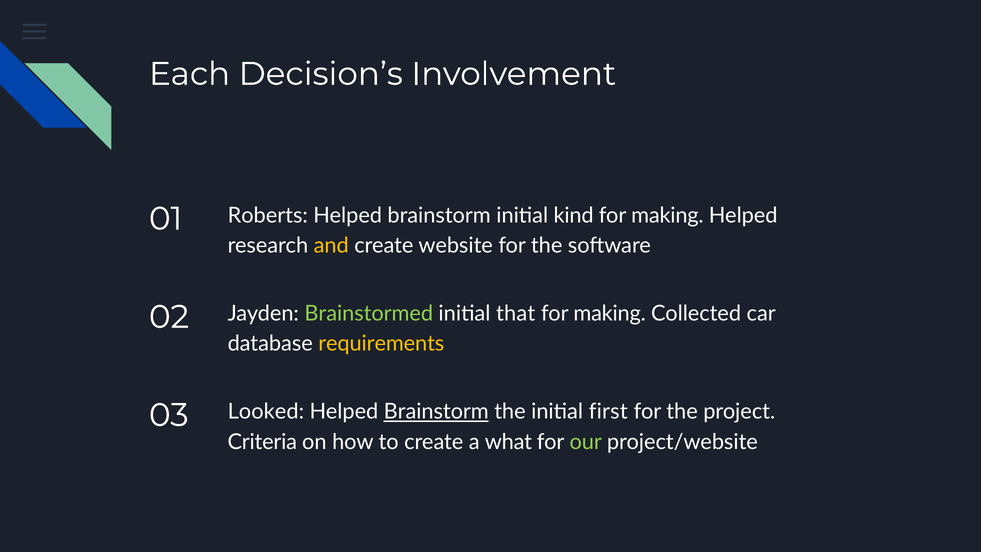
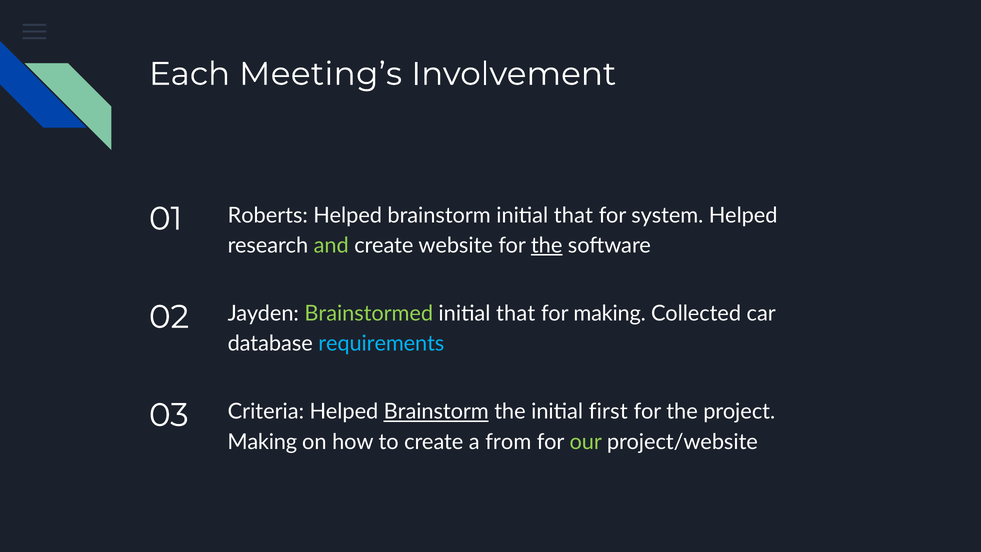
Decision’s: Decision’s -> Meeting’s
brainstorm initial kind: kind -> that
making at (667, 215): making -> system
and colour: yellow -> light green
the at (547, 245) underline: none -> present
requirements colour: yellow -> light blue
Looked: Looked -> Criteria
Criteria at (262, 442): Criteria -> Making
what: what -> from
